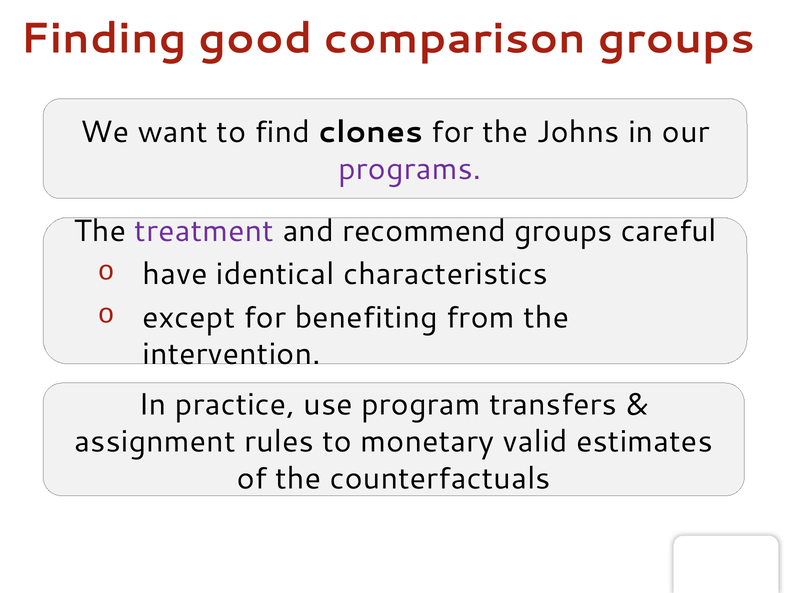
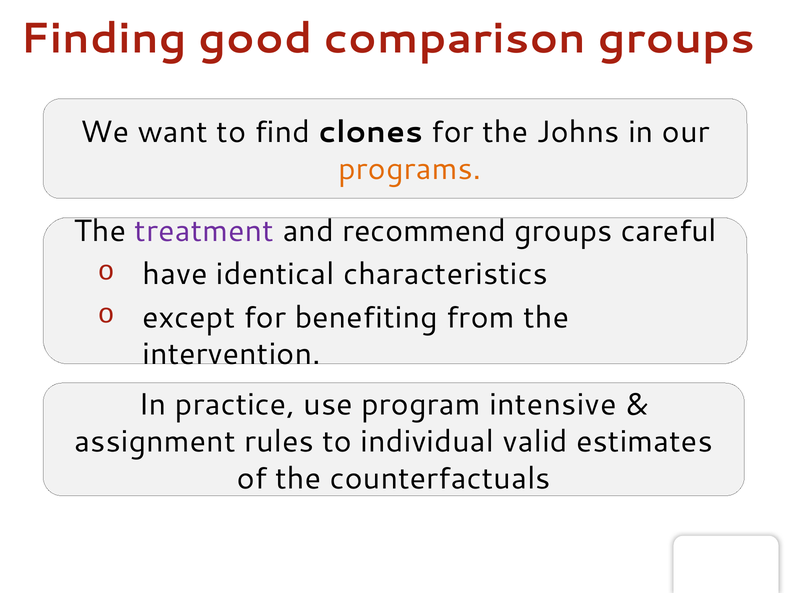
programs colour: purple -> orange
transfers: transfers -> intensive
monetary: monetary -> individual
